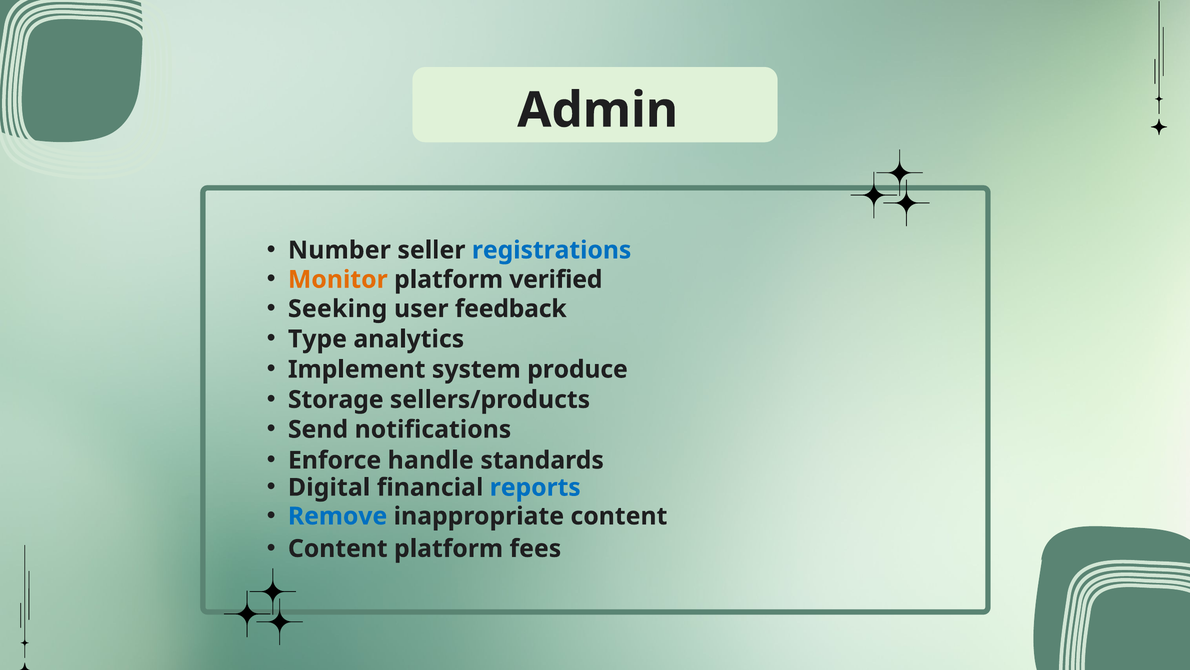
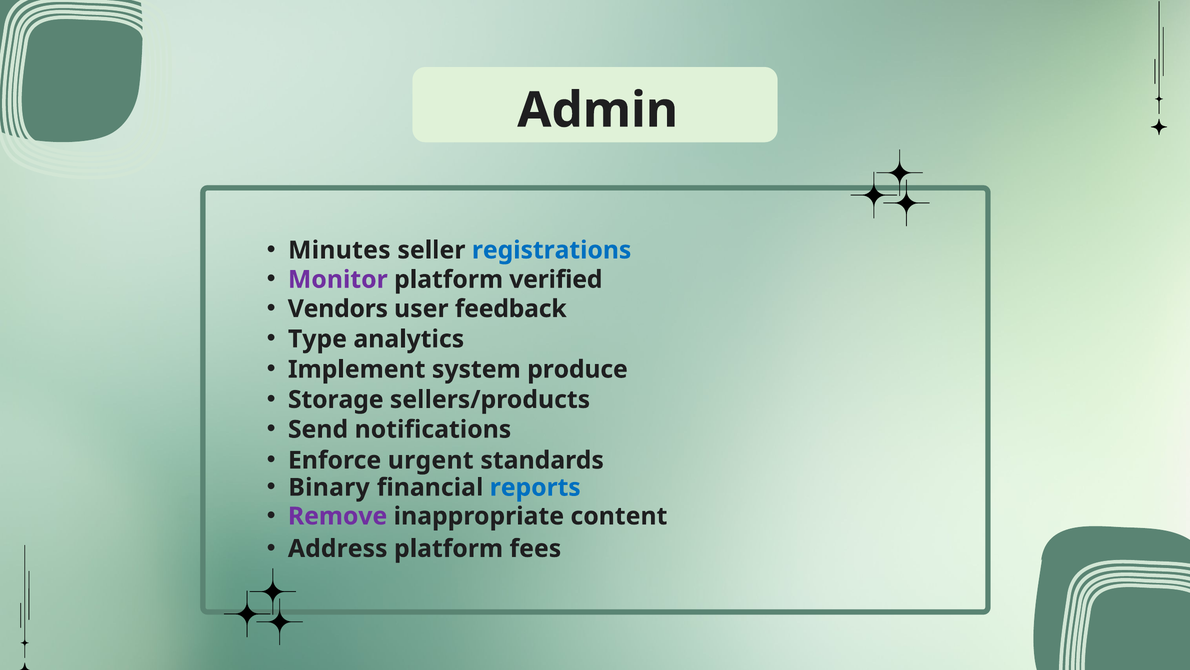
Number: Number -> Minutes
Monitor colour: orange -> purple
Seeking: Seeking -> Vendors
handle: handle -> urgent
Digital: Digital -> Binary
Remove colour: blue -> purple
Content at (338, 548): Content -> Address
